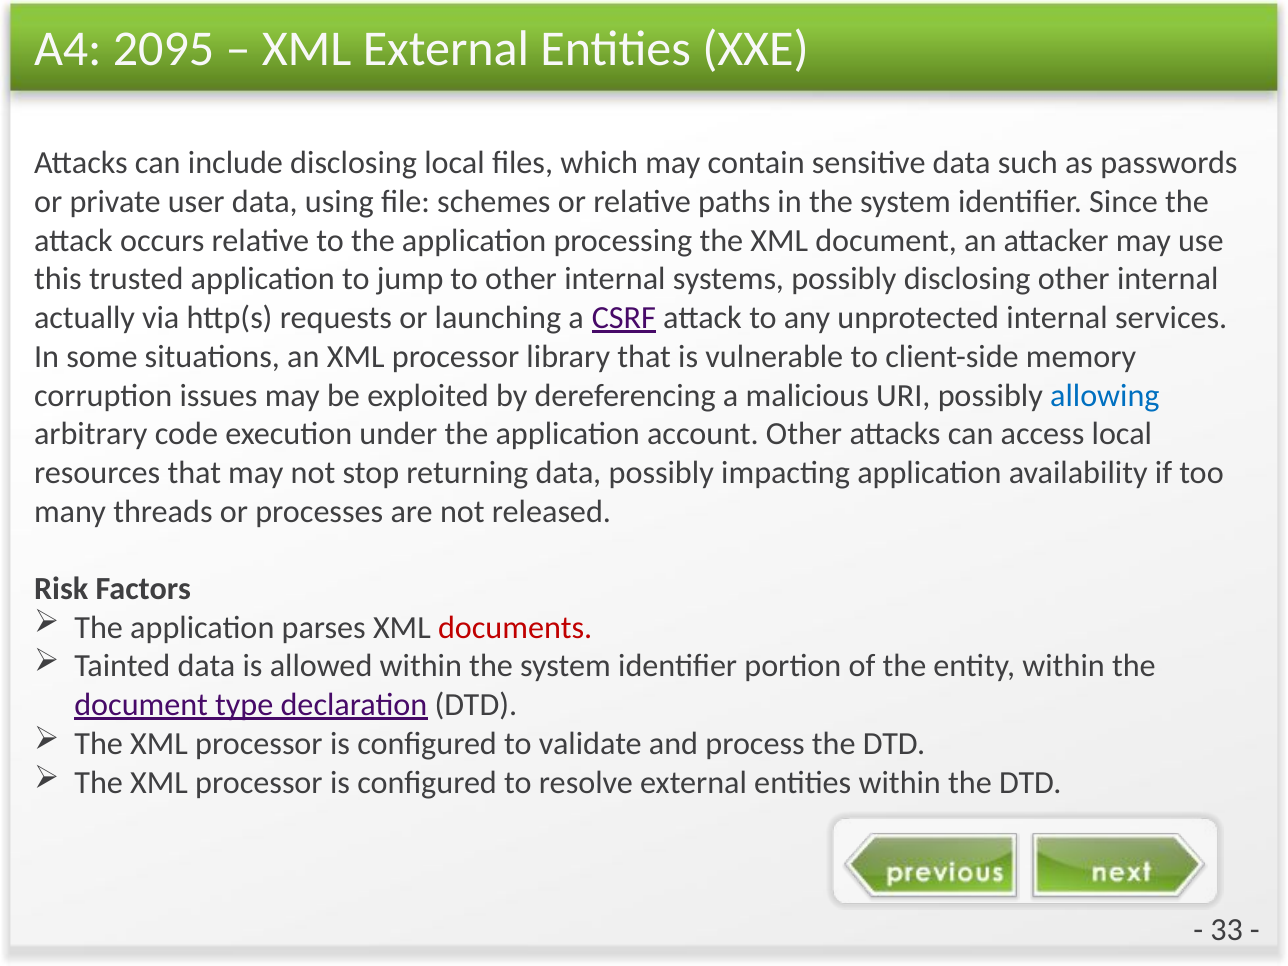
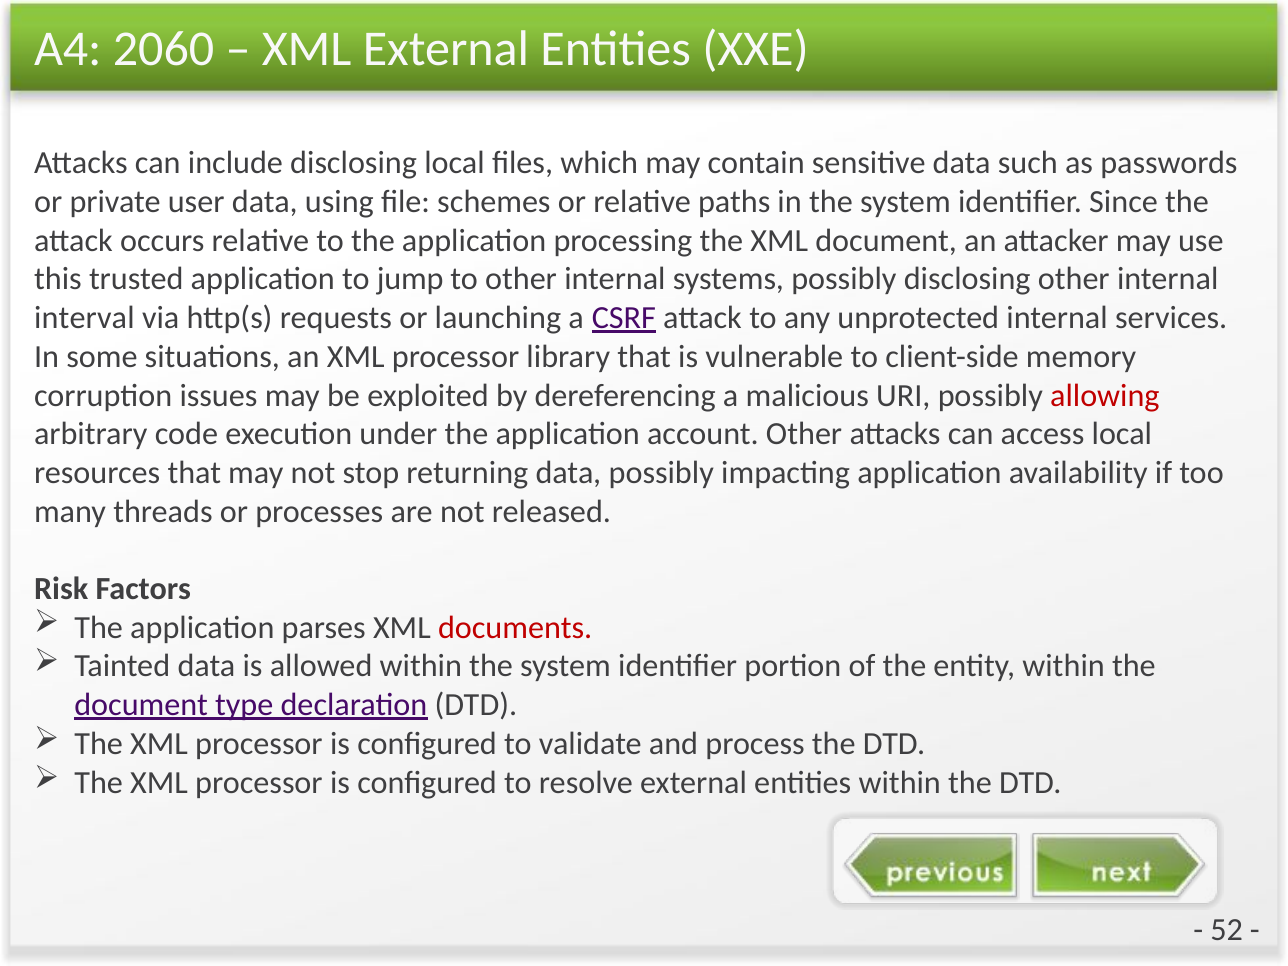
2095: 2095 -> 2060
actually: actually -> interval
allowing colour: blue -> red
33: 33 -> 52
